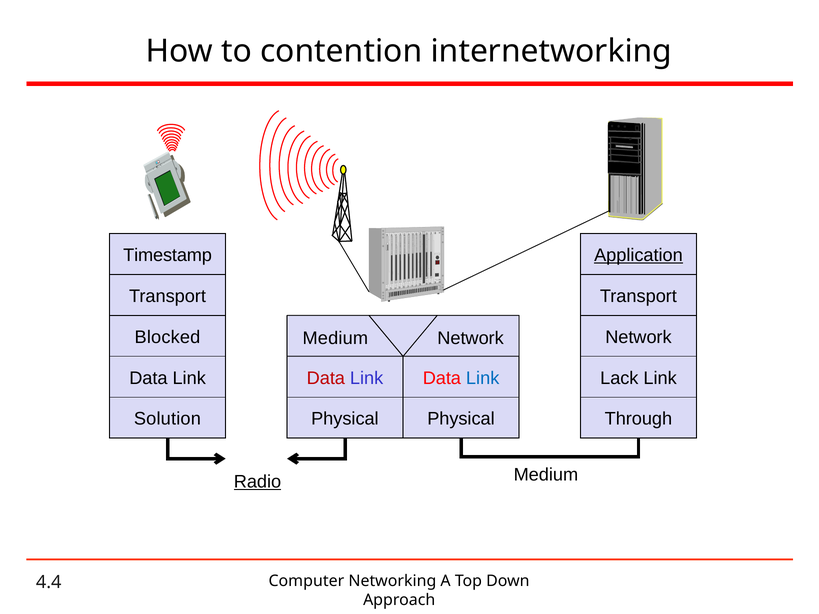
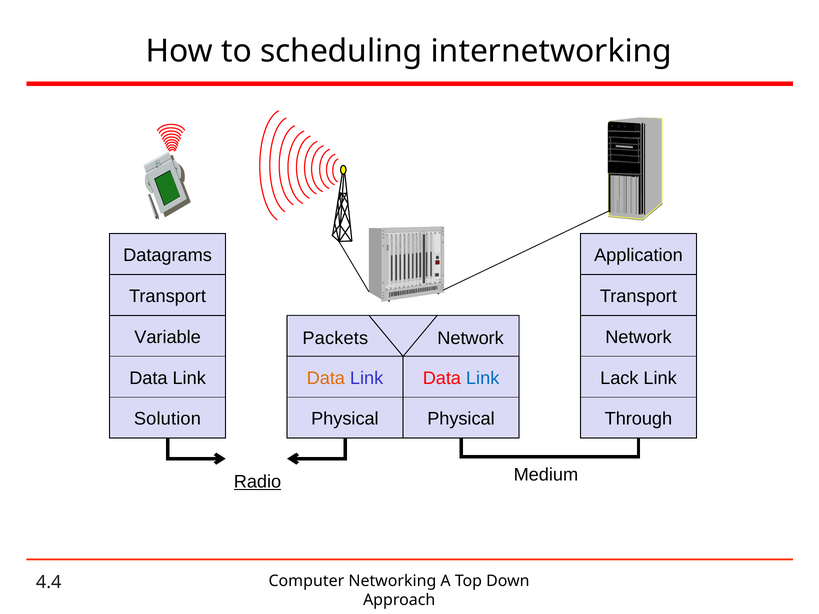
contention: contention -> scheduling
Timestamp: Timestamp -> Datagrams
Application underline: present -> none
Blocked: Blocked -> Variable
Medium at (335, 339): Medium -> Packets
Data at (326, 378) colour: red -> orange
